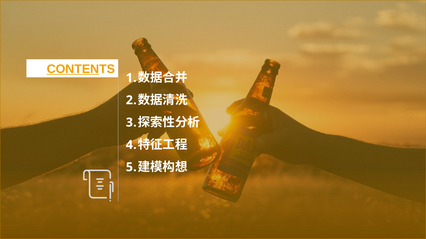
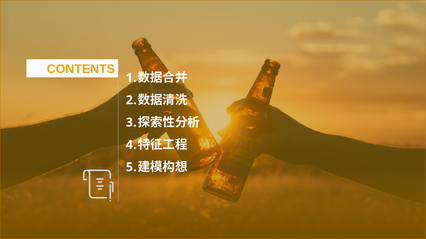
CONTEN underline: present -> none
